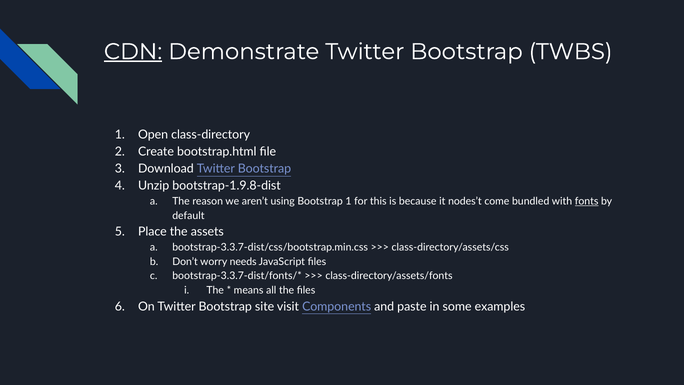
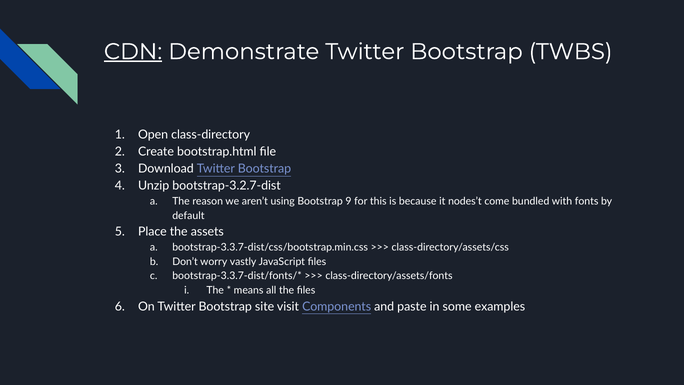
bootstrap-1.9.8-dist: bootstrap-1.9.8-dist -> bootstrap-3.2.7-dist
Bootstrap 1: 1 -> 9
fonts underline: present -> none
needs: needs -> vastly
